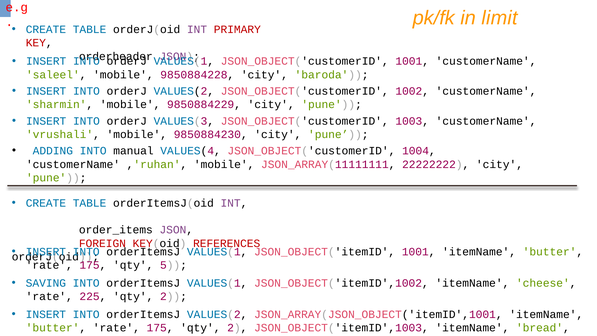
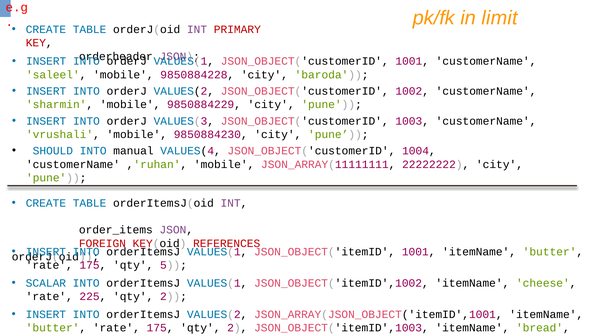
ADDING: ADDING -> SHOULD
SAVING: SAVING -> SCALAR
